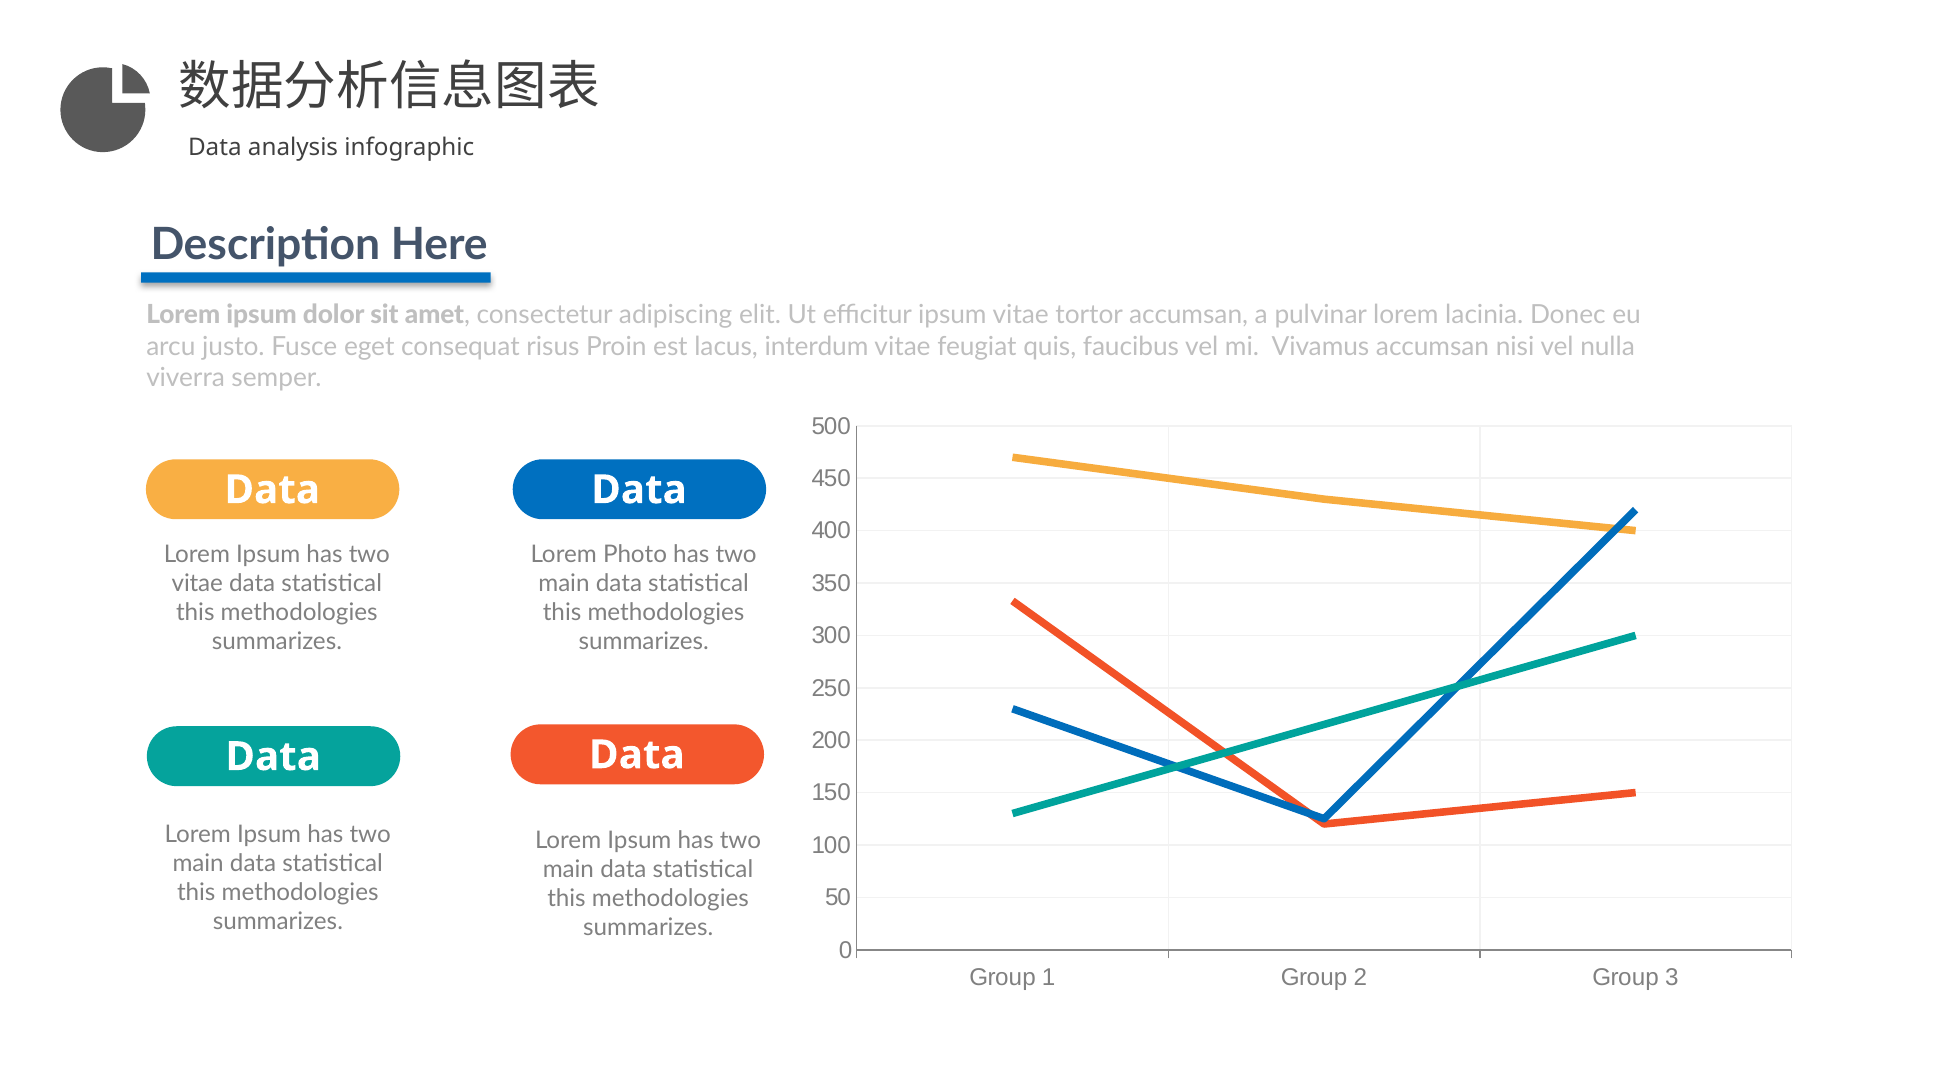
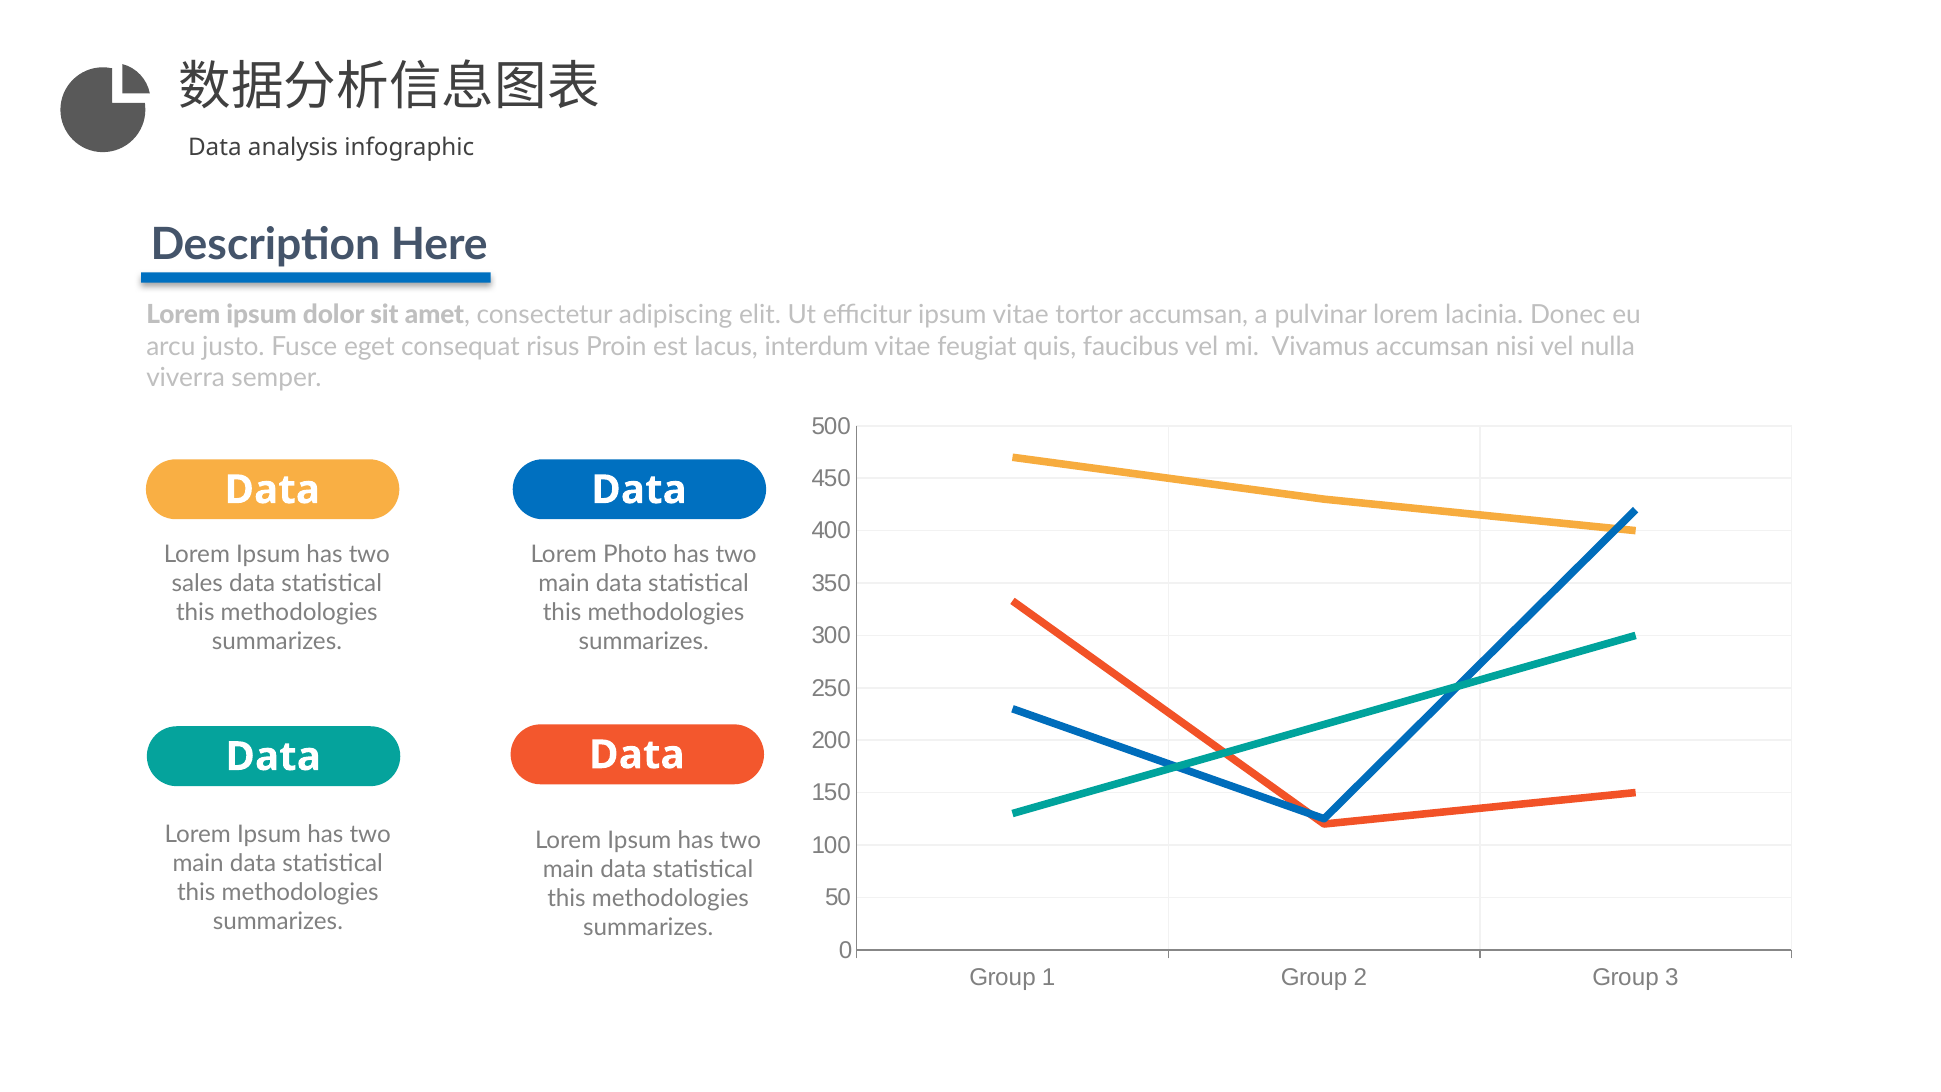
vitae at (197, 584): vitae -> sales
